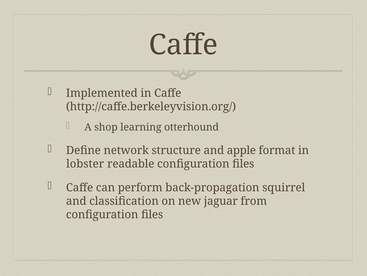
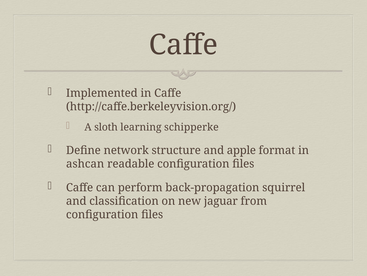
shop: shop -> sloth
otterhound: otterhound -> schipperke
lobster: lobster -> ashcan
